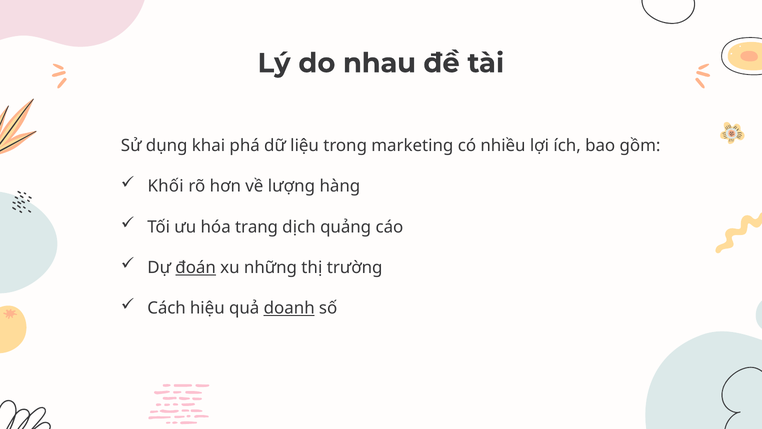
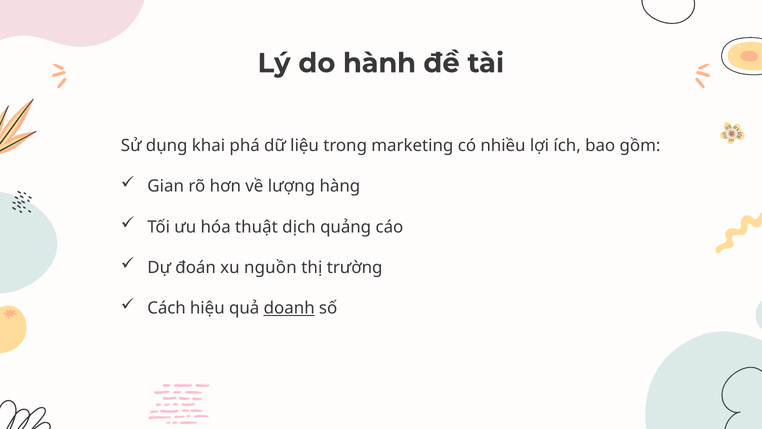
nhau: nhau -> hành
Khối: Khối -> Gian
trang: trang -> thuật
đoán underline: present -> none
những: những -> nguồn
